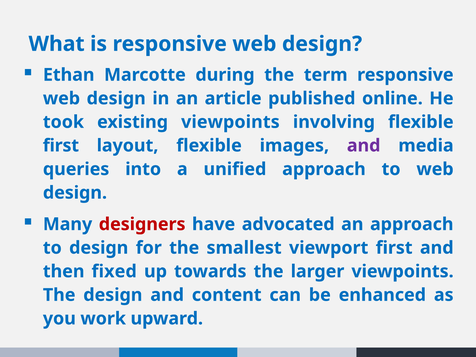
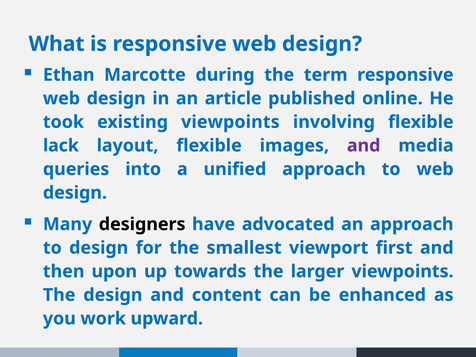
first at (61, 146): first -> lack
designers colour: red -> black
fixed: fixed -> upon
